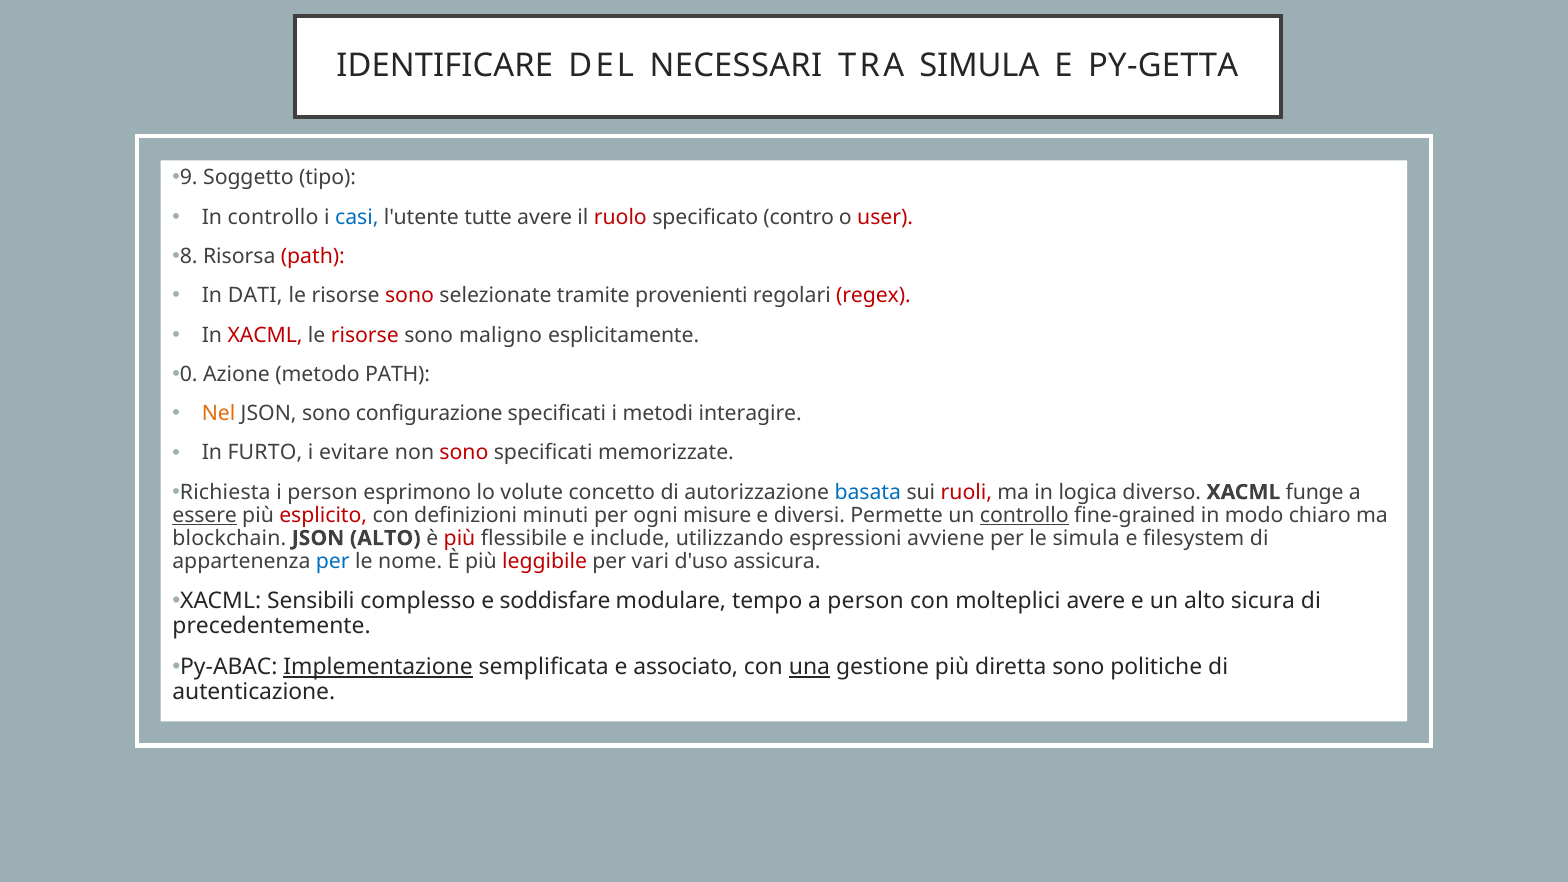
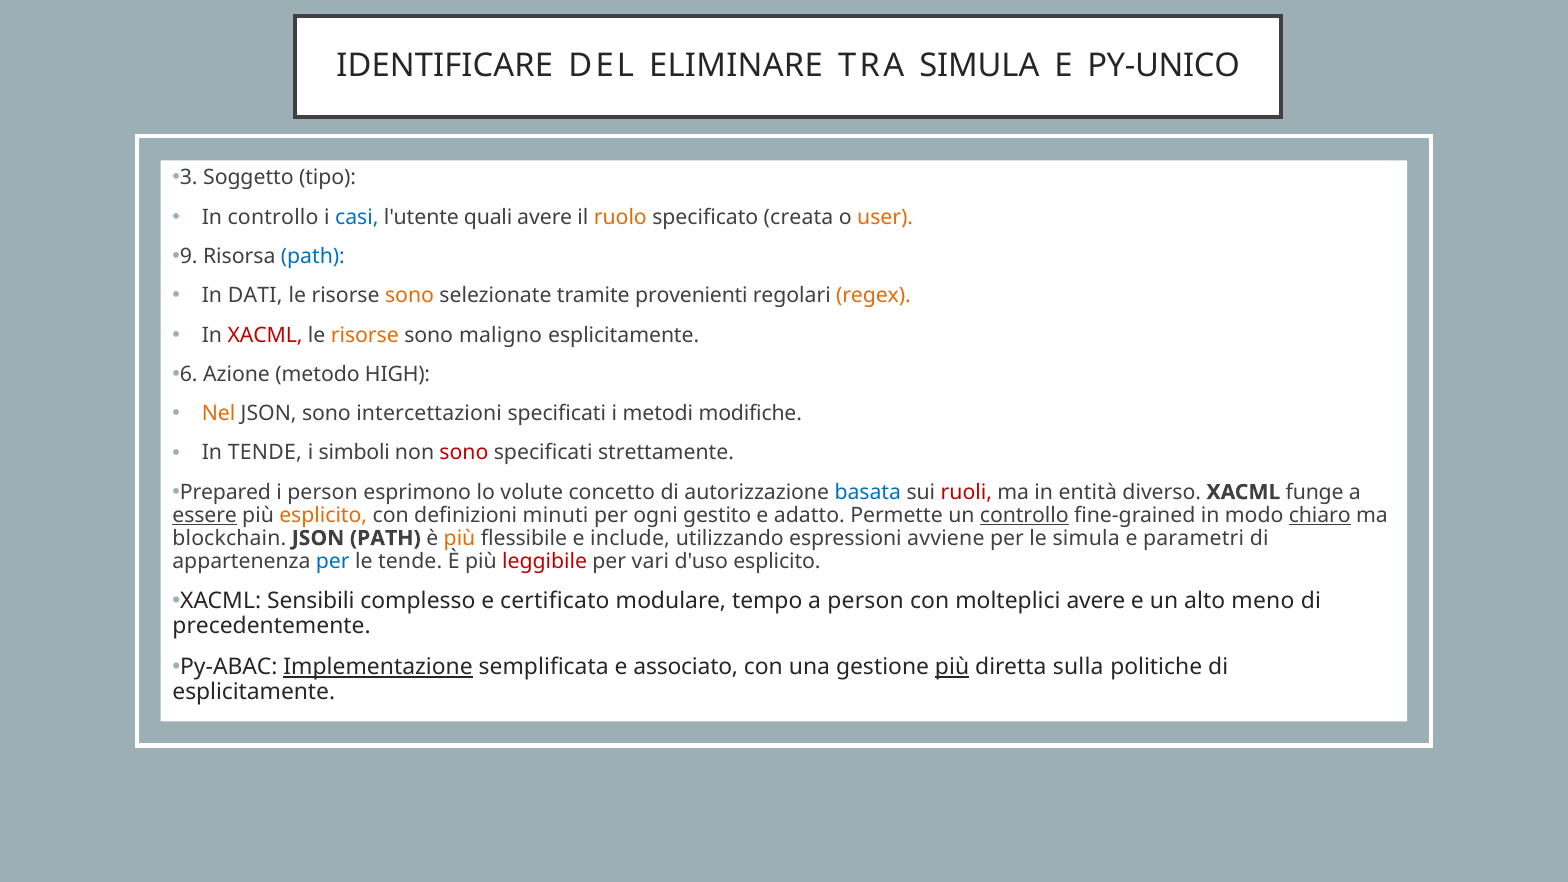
NECESSARI: NECESSARI -> ELIMINARE
PY-GETTA: PY-GETTA -> PY-UNICO
9: 9 -> 3
tutte: tutte -> quali
ruolo colour: red -> orange
contro: contro -> creata
user colour: red -> orange
8: 8 -> 9
path at (313, 256) colour: red -> blue
sono at (410, 296) colour: red -> orange
regex colour: red -> orange
risorse at (365, 335) colour: red -> orange
0: 0 -> 6
metodo PATH: PATH -> HIGH
configurazione: configurazione -> intercettazioni
interagire: interagire -> modifiche
In FURTO: FURTO -> TENDE
evitare: evitare -> simboli
memorizzate: memorizzate -> strettamente
Richiesta: Richiesta -> Prepared
logica: logica -> entità
esplicito at (323, 515) colour: red -> orange
misure: misure -> gestito
diversi: diversi -> adatto
chiaro underline: none -> present
JSON ALTO: ALTO -> PATH
più at (460, 538) colour: red -> orange
filesystem: filesystem -> parametri
le nome: nome -> tende
d'uso assicura: assicura -> esplicito
soddisfare: soddisfare -> certificato
sicura: sicura -> meno
una underline: present -> none
più at (952, 667) underline: none -> present
diretta sono: sono -> sulla
autenticazione at (254, 692): autenticazione -> esplicitamente
